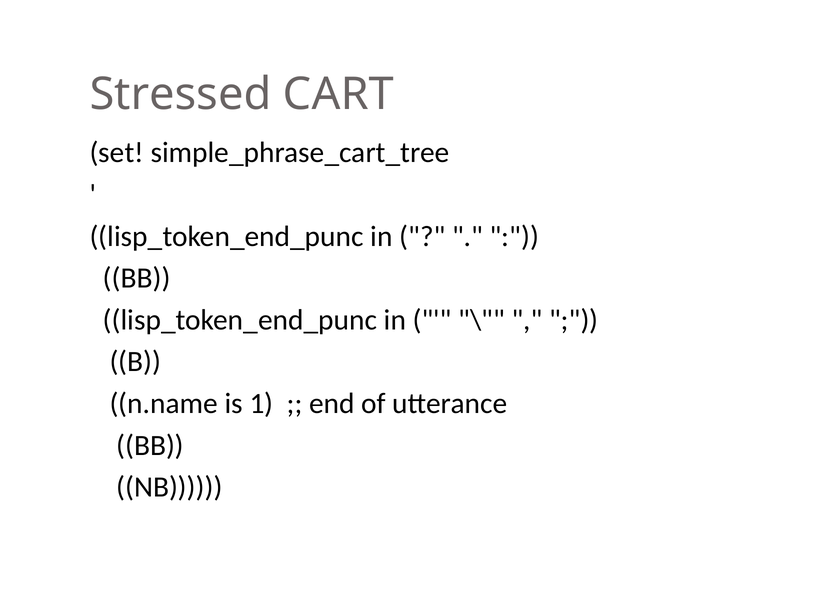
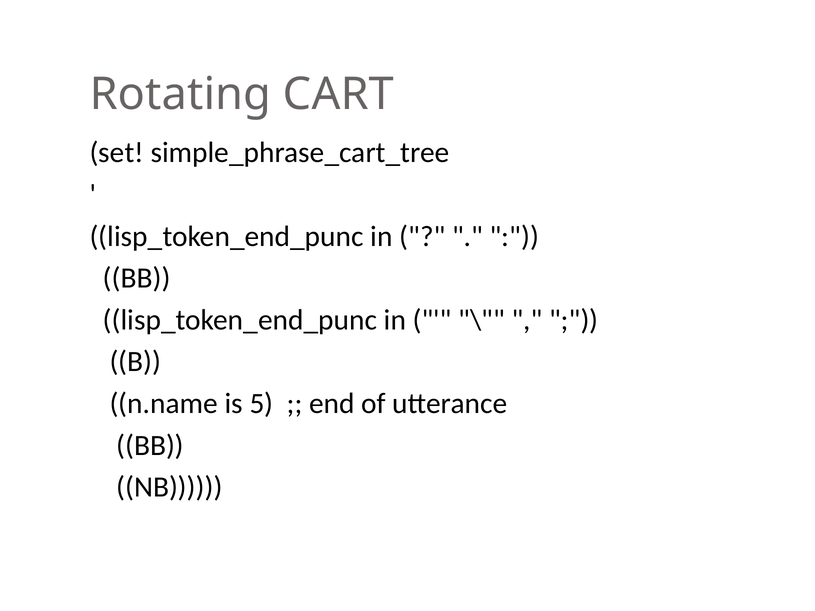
Stressed: Stressed -> Rotating
1: 1 -> 5
